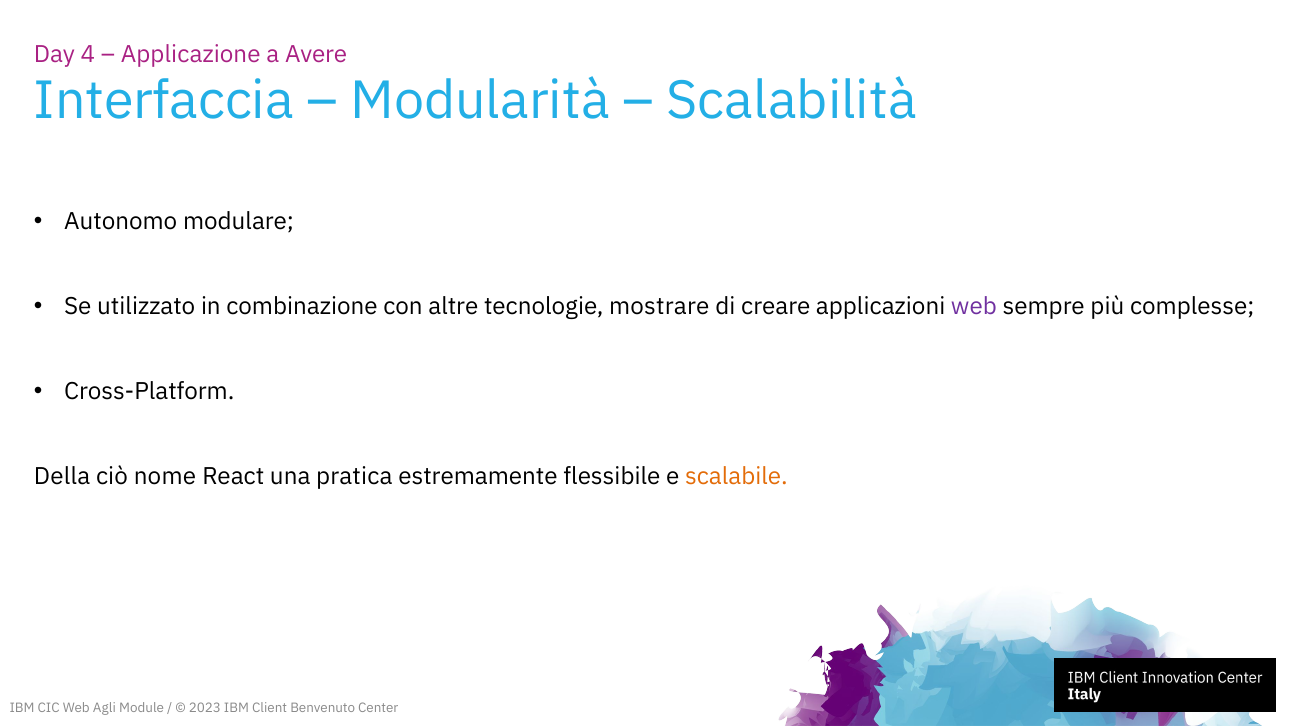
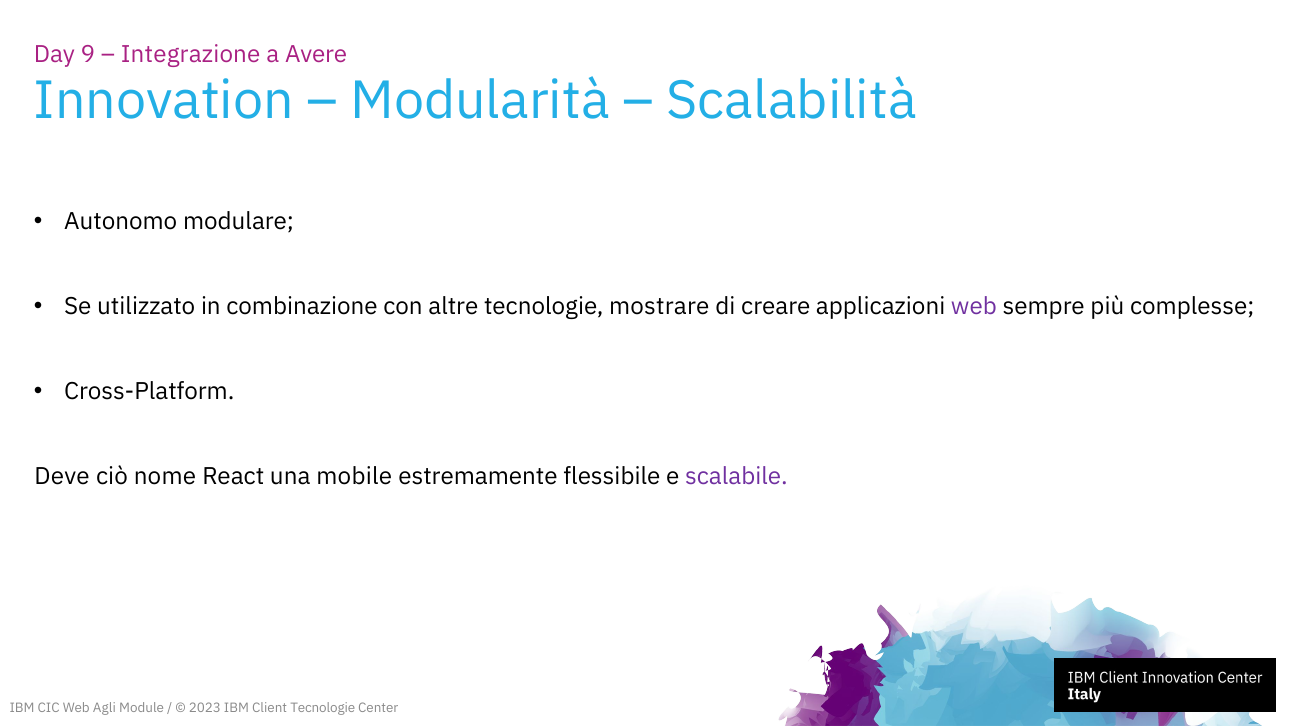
4: 4 -> 9
Applicazione: Applicazione -> Integrazione
Interfaccia: Interfaccia -> Innovation
Della: Della -> Deve
pratica: pratica -> mobile
scalabile colour: orange -> purple
Client Benvenuto: Benvenuto -> Tecnologie
